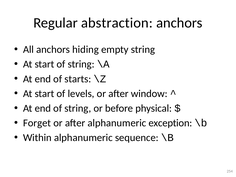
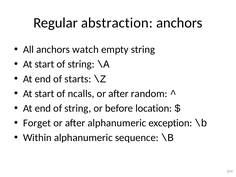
hiding: hiding -> watch
levels: levels -> ncalls
window: window -> random
physical: physical -> location
